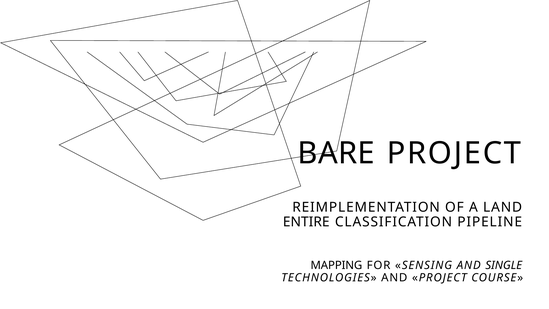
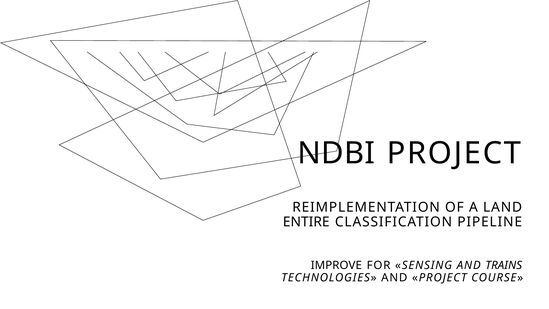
BARE: BARE -> NDBI
MAPPING: MAPPING -> IMPROVE
SINGLE: SINGLE -> TRAINS
